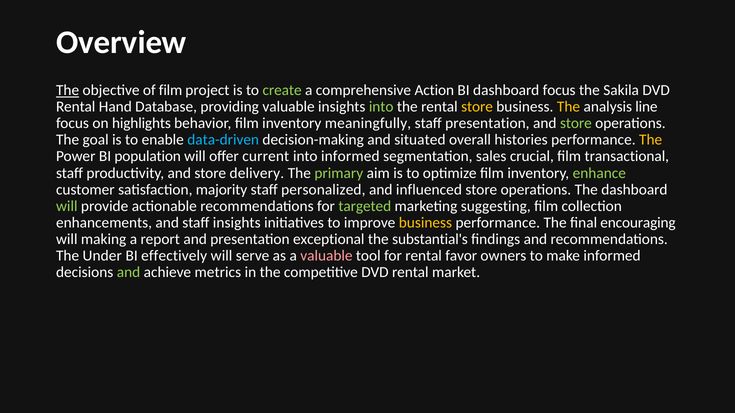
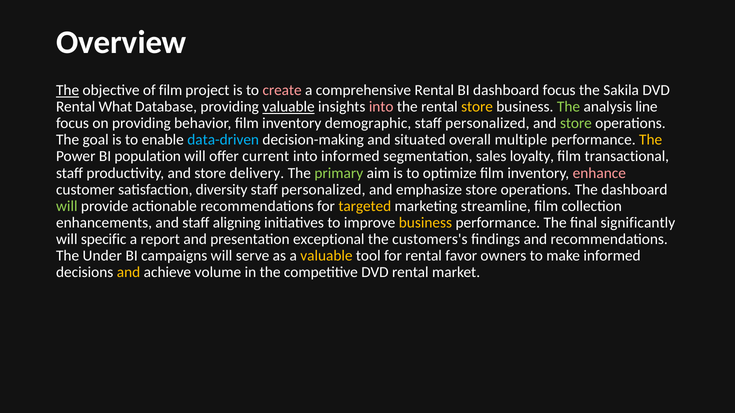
create colour: light green -> pink
comprehensive Action: Action -> Rental
Hand: Hand -> What
valuable at (289, 107) underline: none -> present
into at (381, 107) colour: light green -> pink
The at (569, 107) colour: yellow -> light green
on highlights: highlights -> providing
meaningfully: meaningfully -> demographic
presentation at (487, 123): presentation -> personalized
histories: histories -> multiple
crucial: crucial -> loyalty
enhance colour: light green -> pink
majority: majority -> diversity
influenced: influenced -> emphasize
targeted colour: light green -> yellow
suggesting: suggesting -> streamline
staff insights: insights -> aligning
encouraging: encouraging -> significantly
making: making -> specific
substantial's: substantial's -> customers's
effectively: effectively -> campaigns
valuable at (326, 256) colour: pink -> yellow
and at (129, 272) colour: light green -> yellow
metrics: metrics -> volume
